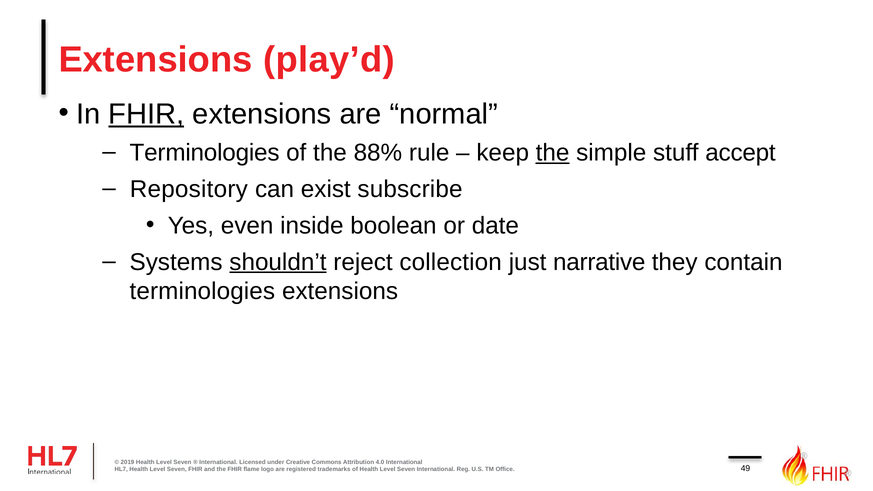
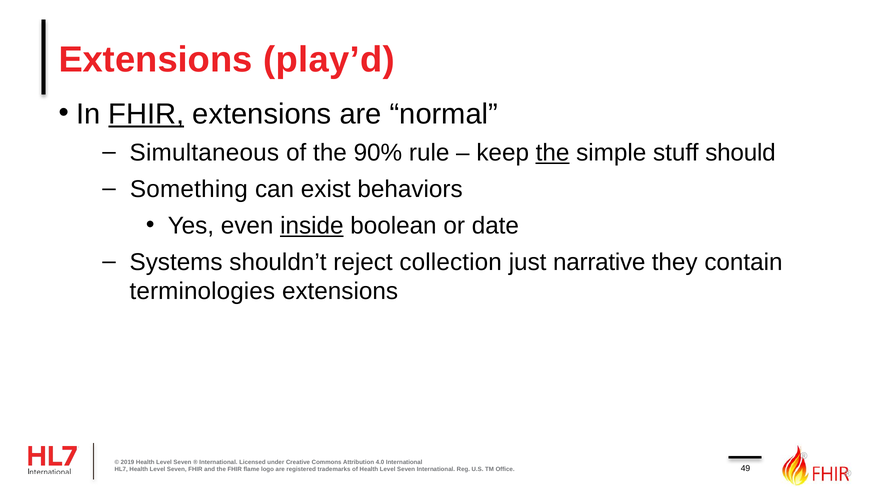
Terminologies at (205, 153): Terminologies -> Simultaneous
88%: 88% -> 90%
accept: accept -> should
Repository: Repository -> Something
subscribe: subscribe -> behaviors
inside underline: none -> present
shouldn’t underline: present -> none
